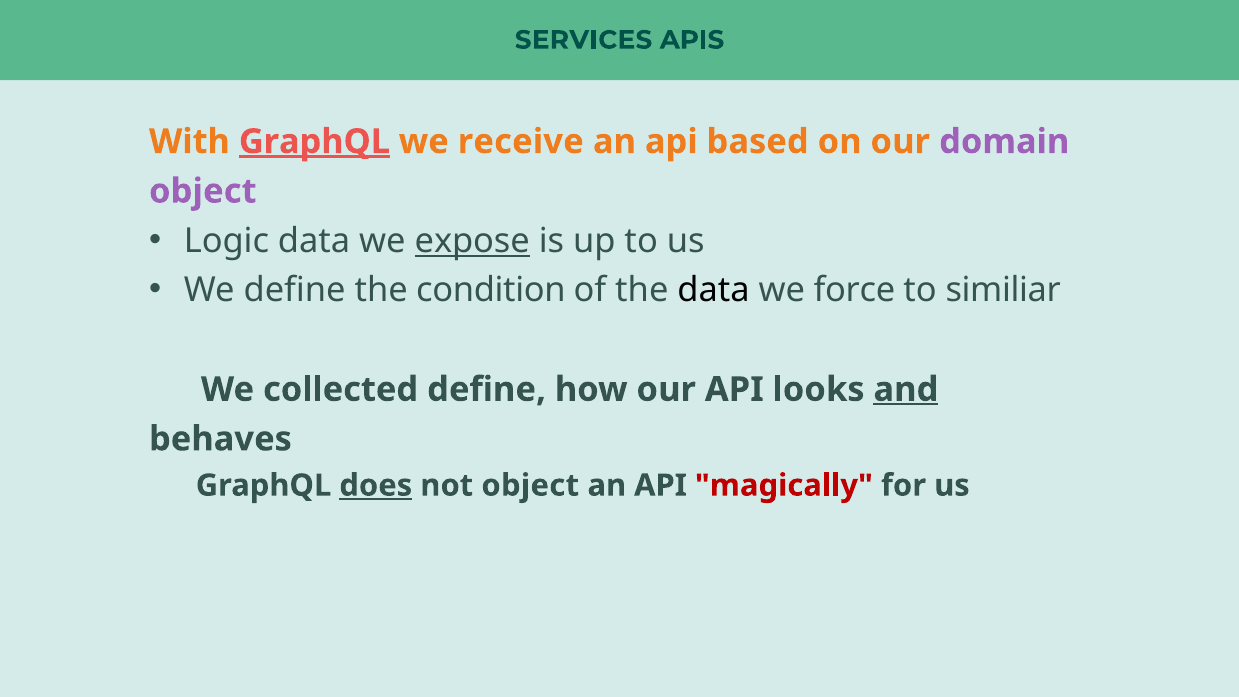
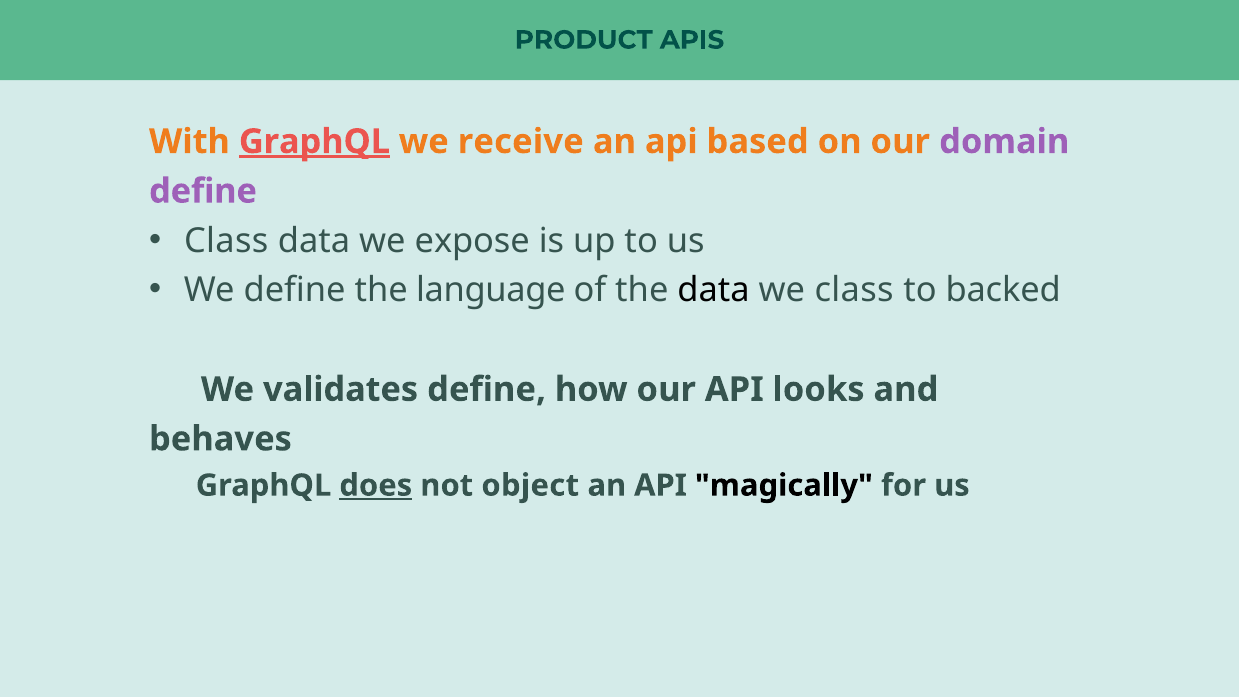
SERVICES: SERVICES -> PRODUCT
object at (203, 191): object -> define
Logic at (226, 241): Logic -> Class
expose underline: present -> none
condition: condition -> language
we force: force -> class
similiar: similiar -> backed
collected: collected -> validates
and underline: present -> none
magically colour: red -> black
